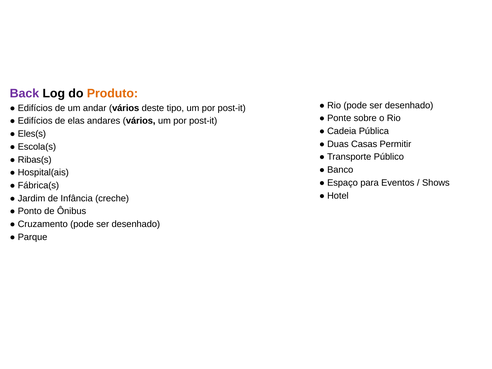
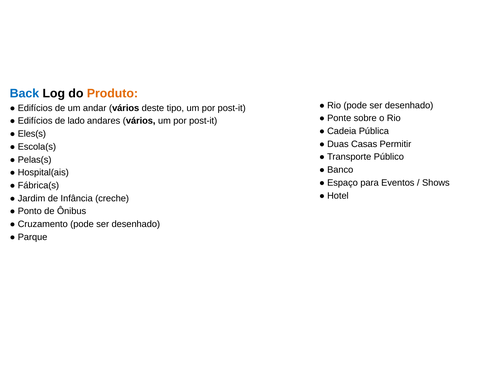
Back colour: purple -> blue
elas: elas -> lado
Ribas(s: Ribas(s -> Pelas(s
